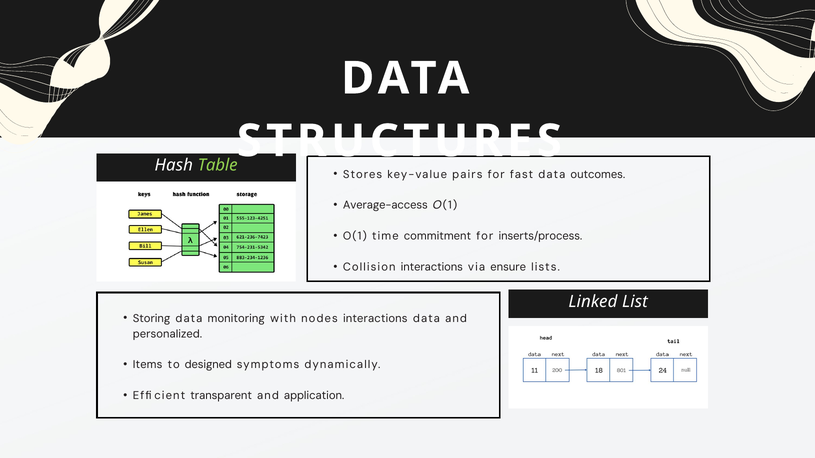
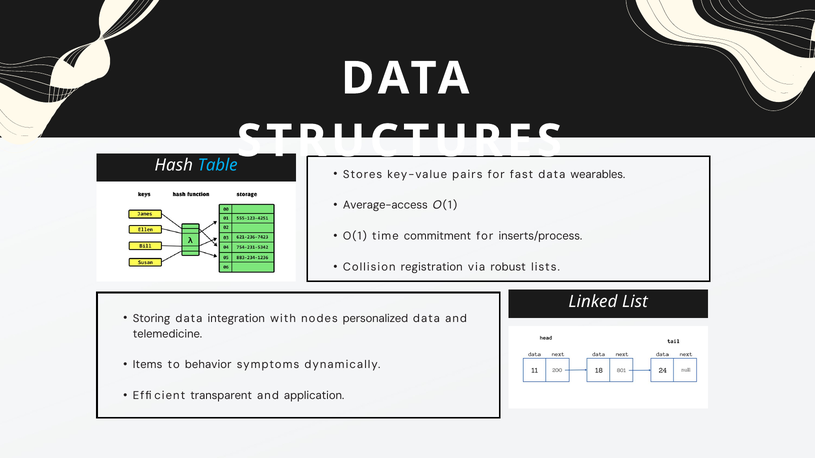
Table colour: light green -> light blue
outcomes: outcomes -> wearables
Collision interactions: interactions -> registration
ensure: ensure -> robust
monitoring: monitoring -> integration
nodes interactions: interactions -> personalized
personalized: personalized -> telemedicine
designed: designed -> behavior
